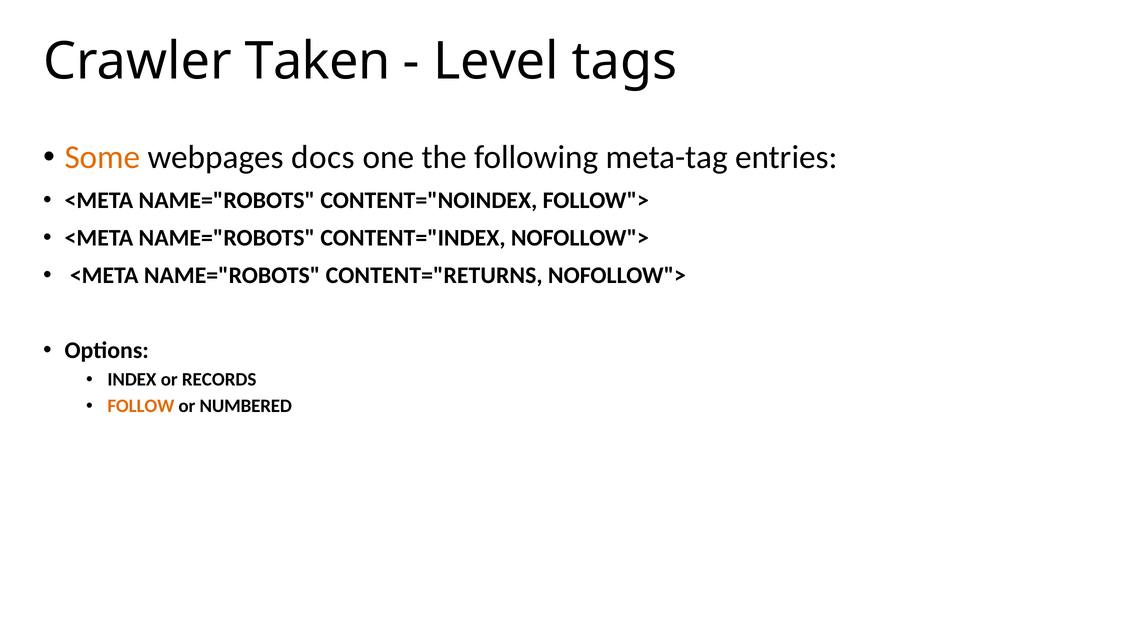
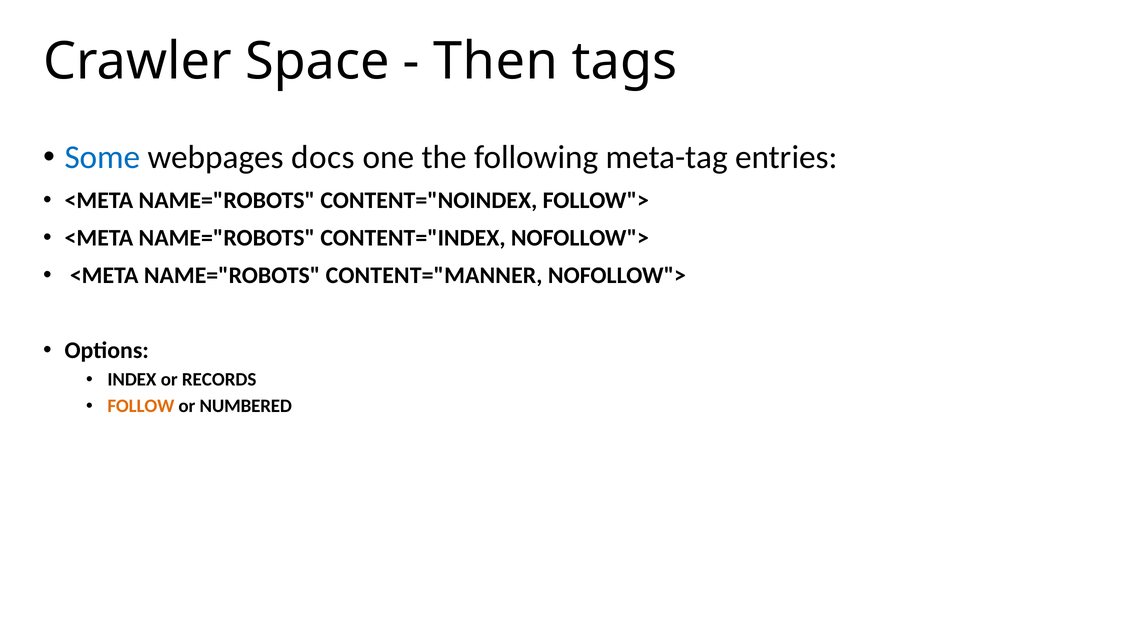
Taken: Taken -> Space
Level: Level -> Then
Some colour: orange -> blue
CONTENT="RETURNS: CONTENT="RETURNS -> CONTENT="MANNER
